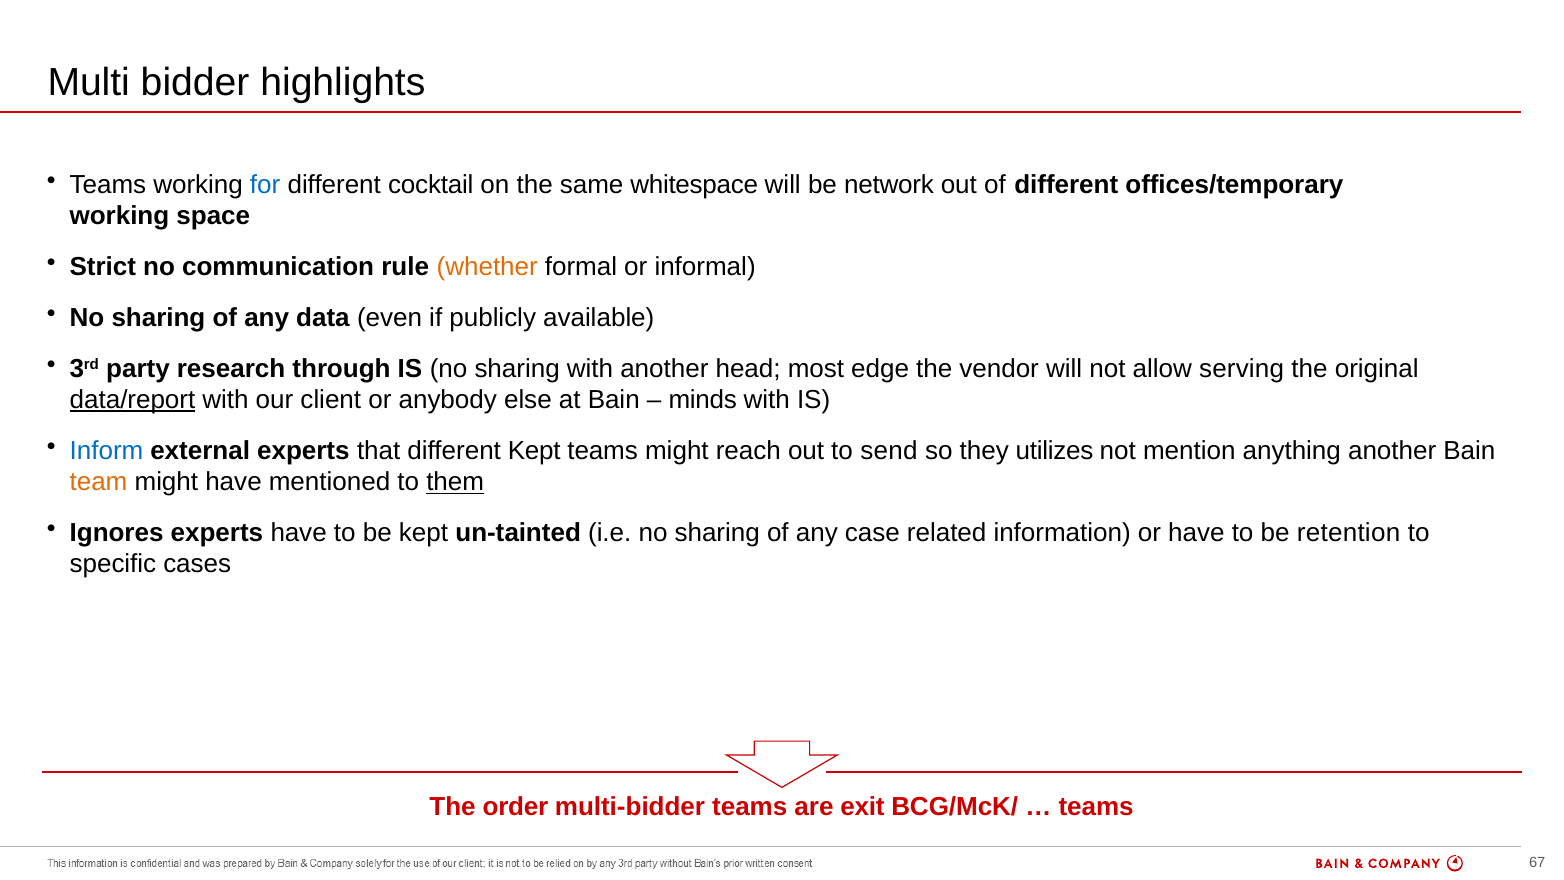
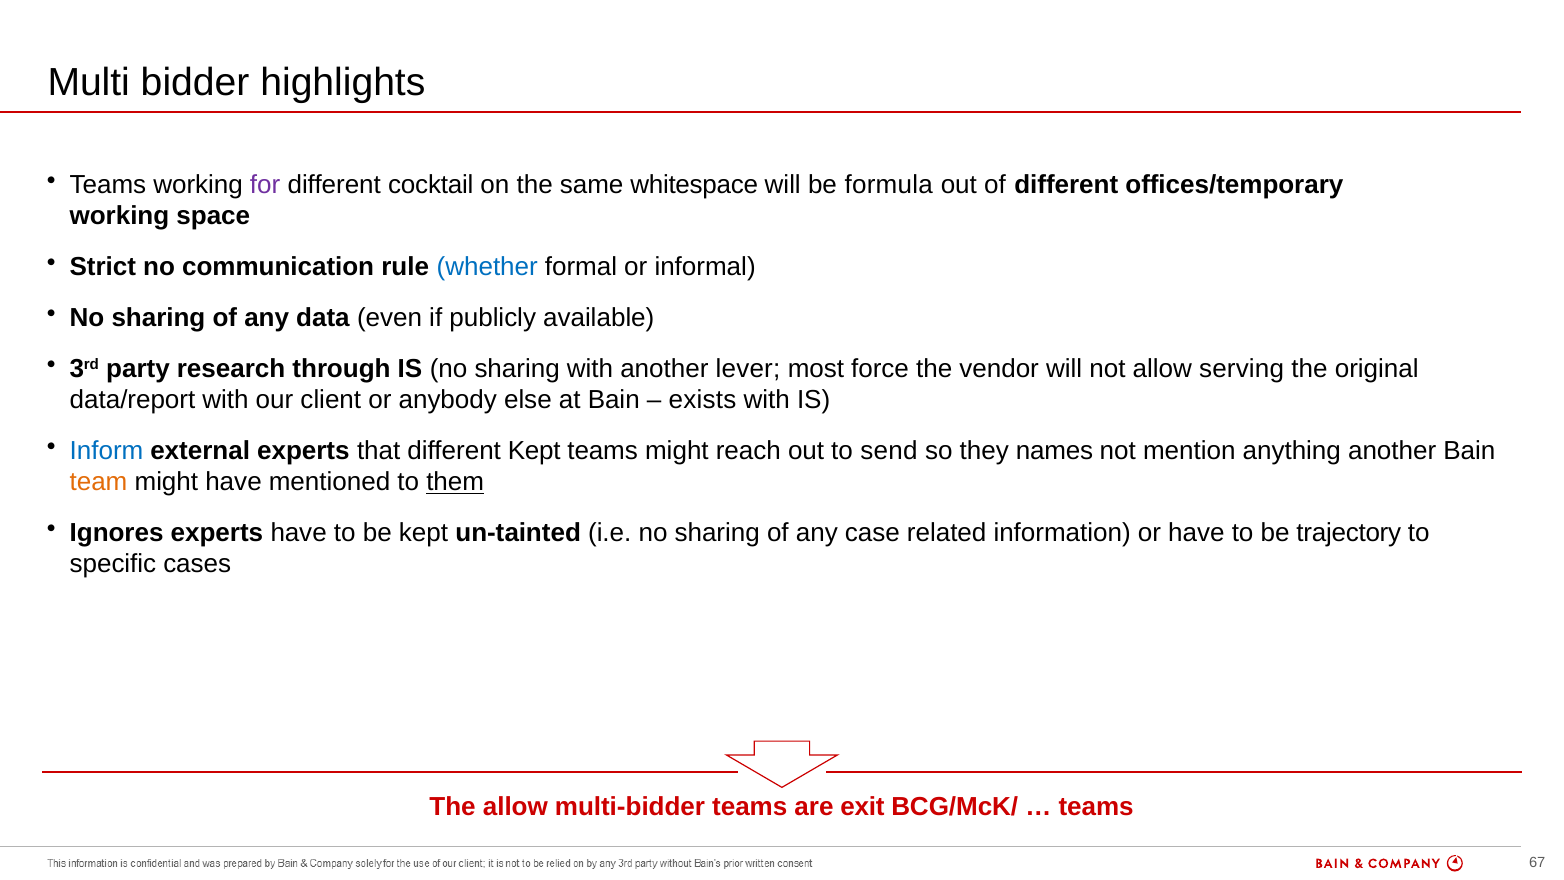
for colour: blue -> purple
network: network -> formula
whether colour: orange -> blue
head: head -> lever
edge: edge -> force
data/report underline: present -> none
minds: minds -> exists
utilizes: utilizes -> names
retention: retention -> trajectory
The order: order -> allow
